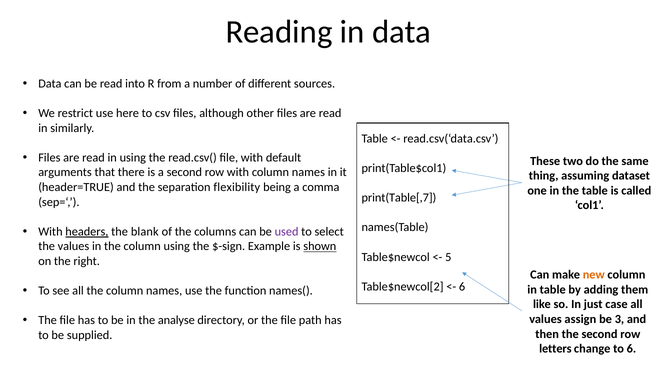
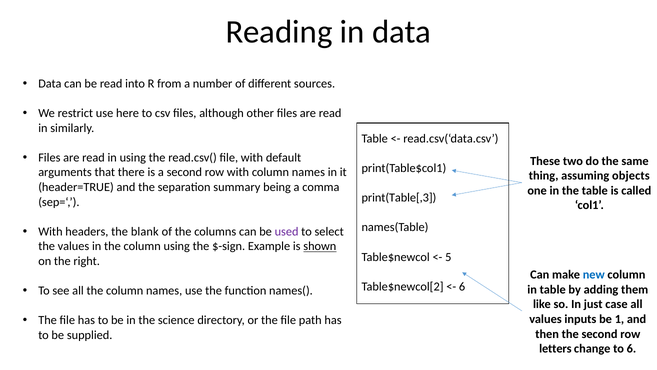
dataset: dataset -> objects
flexibility: flexibility -> summary
print(Table[,7: print(Table[,7 -> print(Table[,3
headers underline: present -> none
new colour: orange -> blue
analyse: analyse -> science
assign: assign -> inputs
3: 3 -> 1
